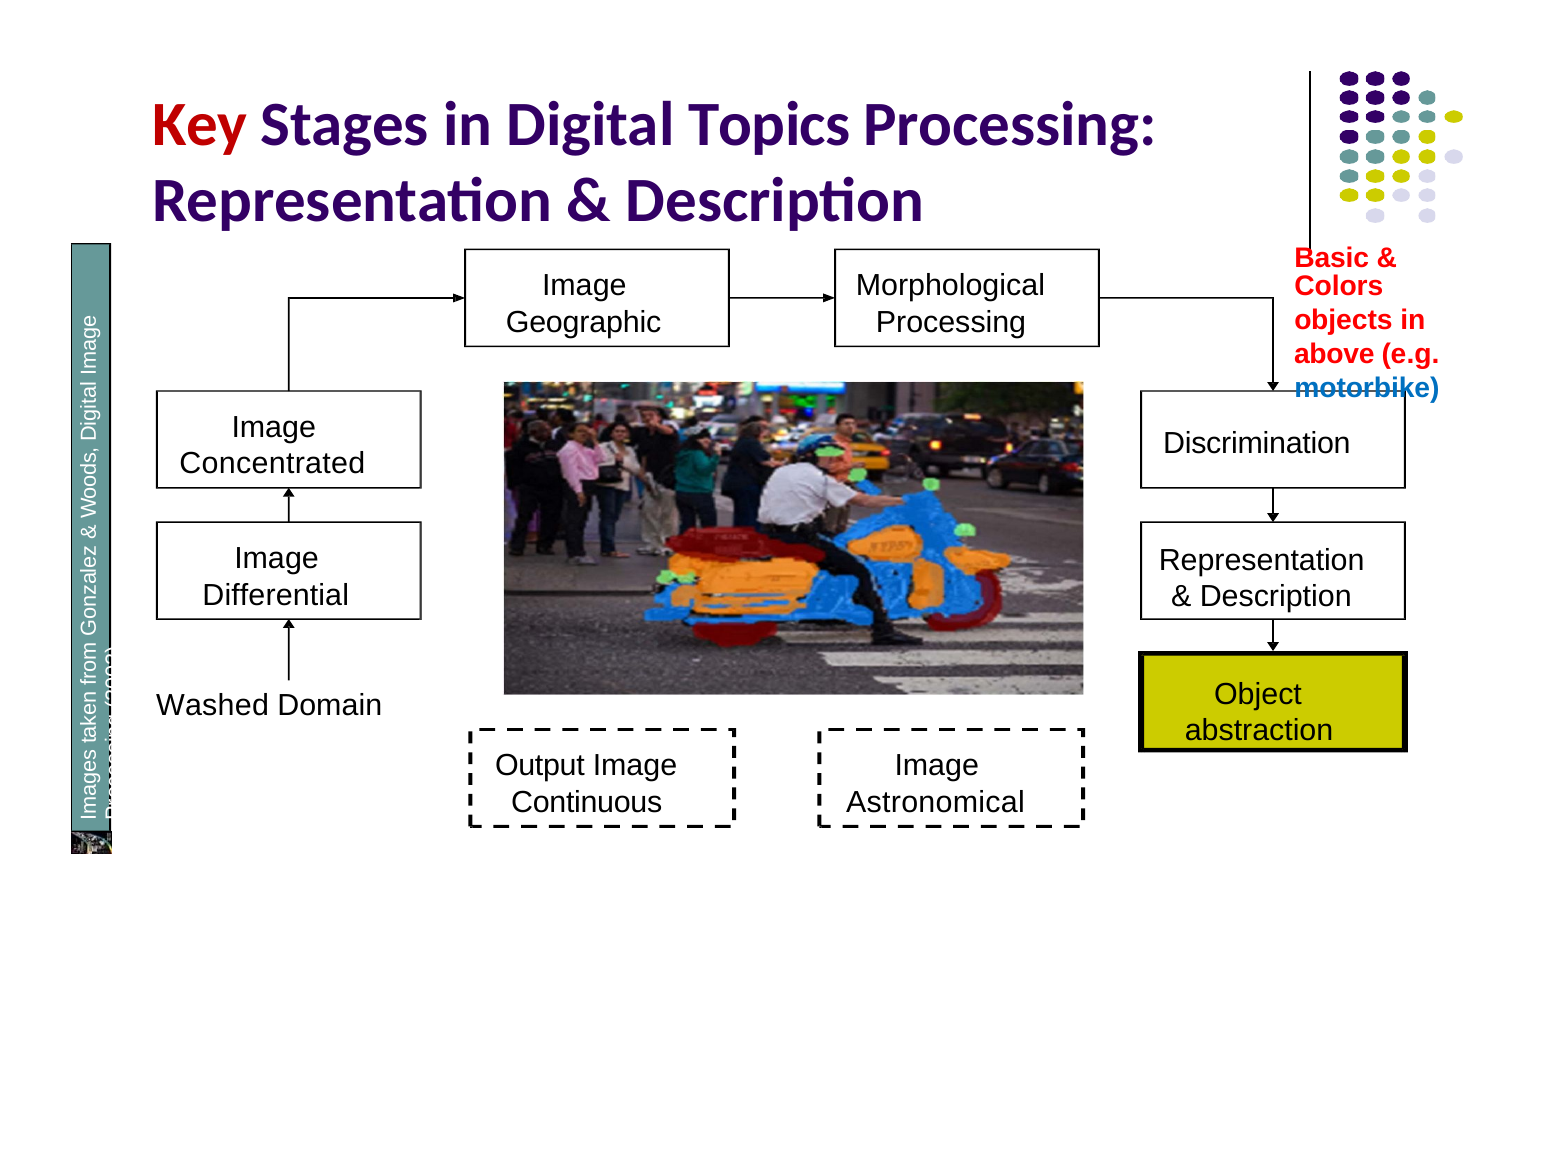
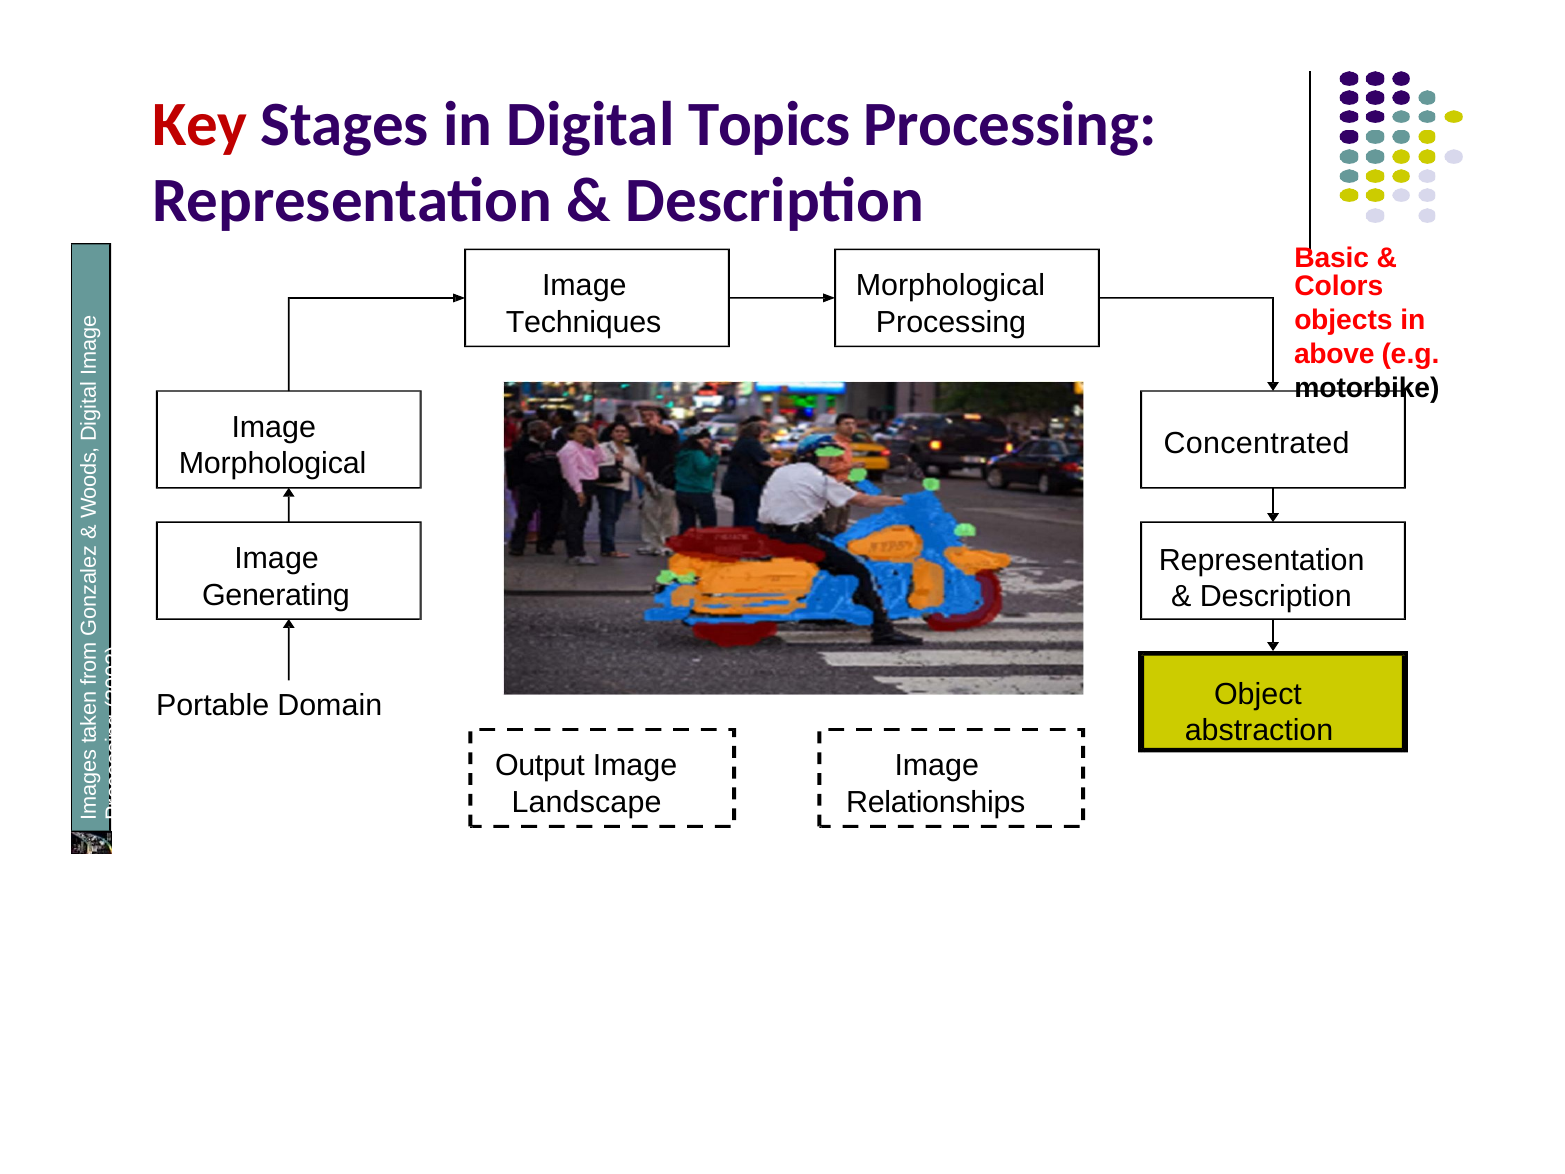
Geographic: Geographic -> Techniques
motorbike colour: blue -> black
Discrimination: Discrimination -> Concentrated
Concentrated at (272, 464): Concentrated -> Morphological
Differential: Differential -> Generating
Washed: Washed -> Portable
Continuous: Continuous -> Landscape
Astronomical: Astronomical -> Relationships
